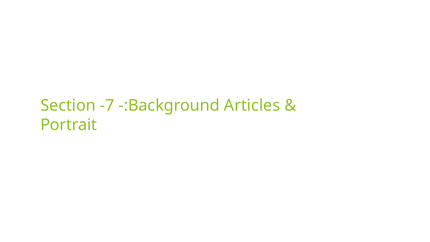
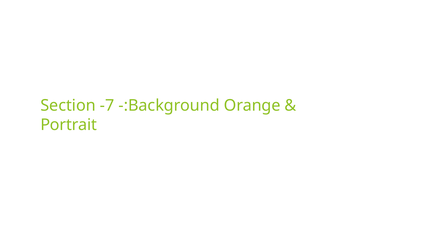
Articles: Articles -> Orange
